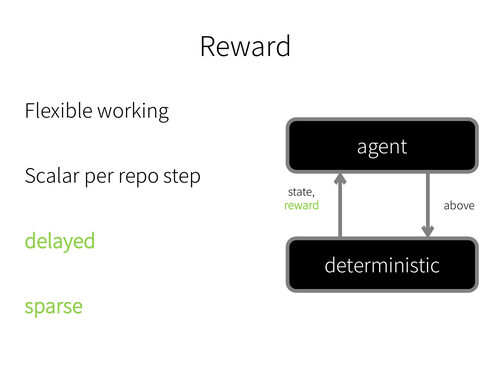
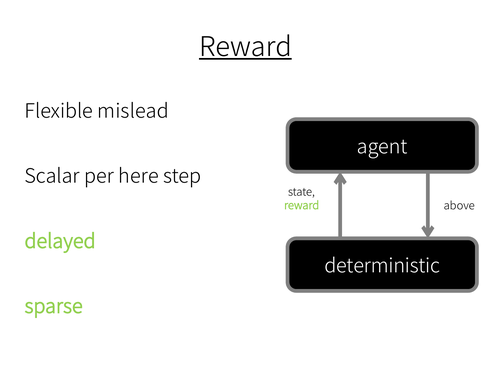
Reward at (245, 47) underline: none -> present
working: working -> mislead
repo: repo -> here
